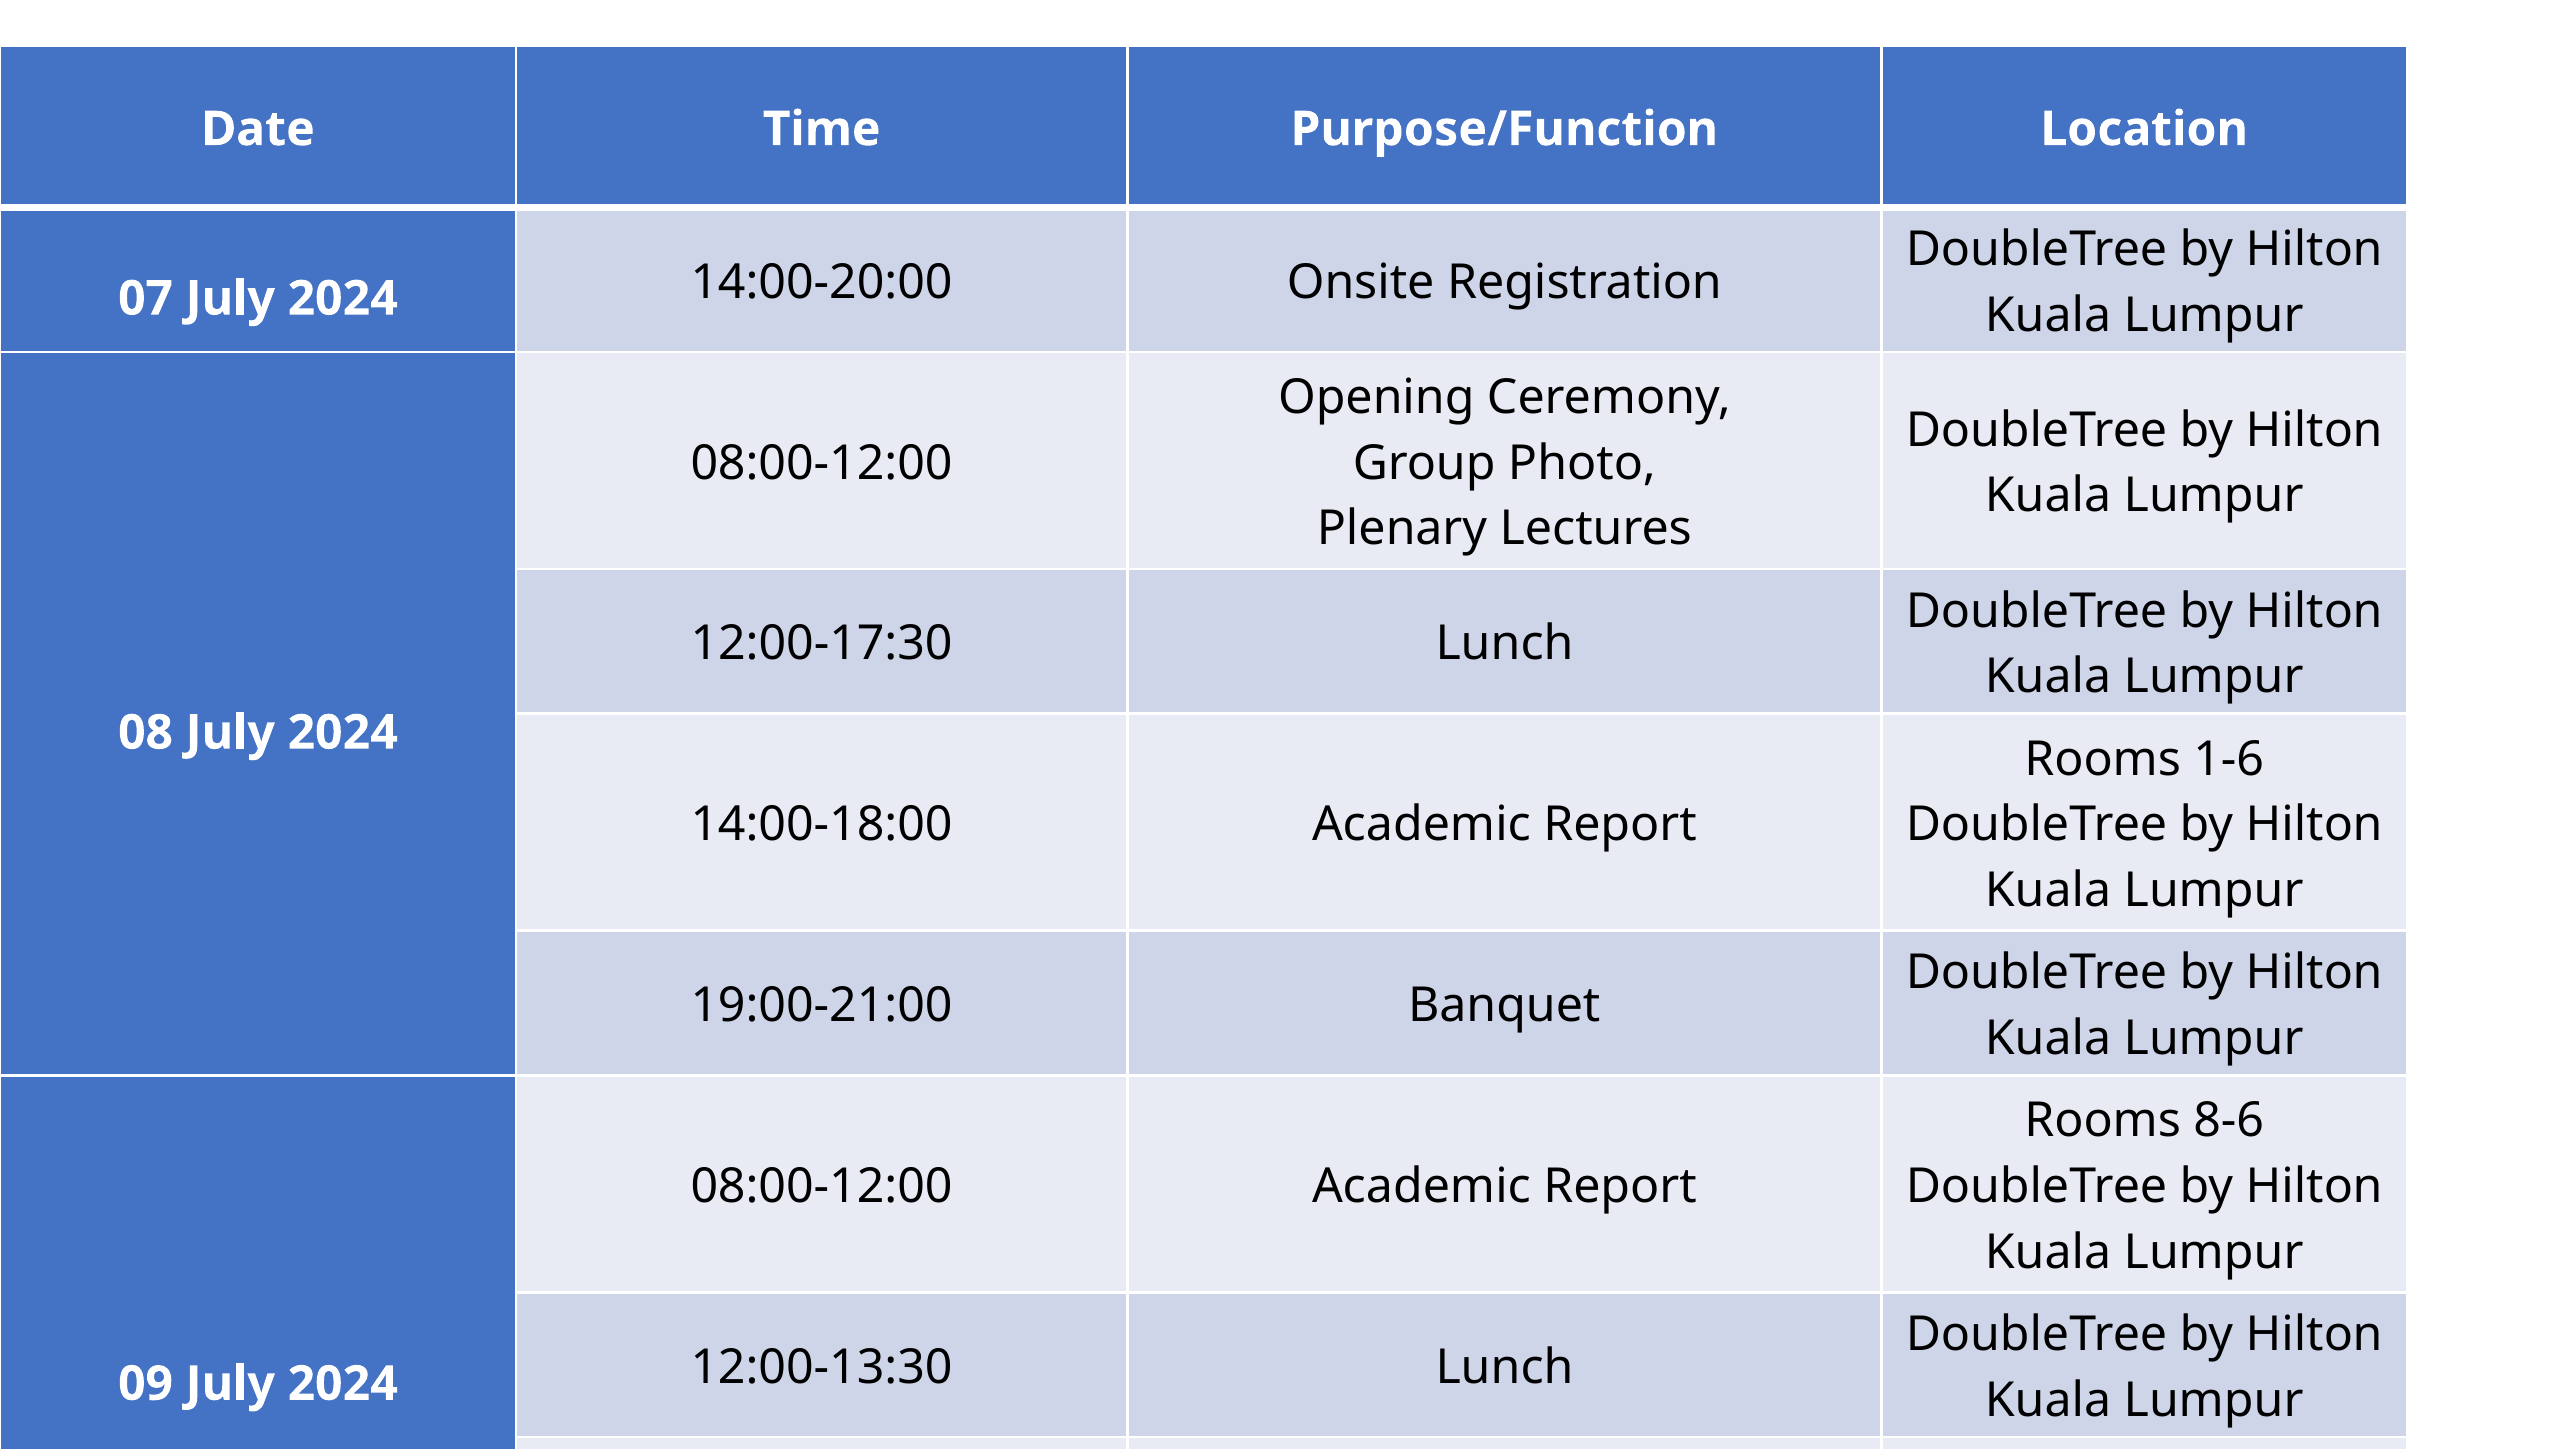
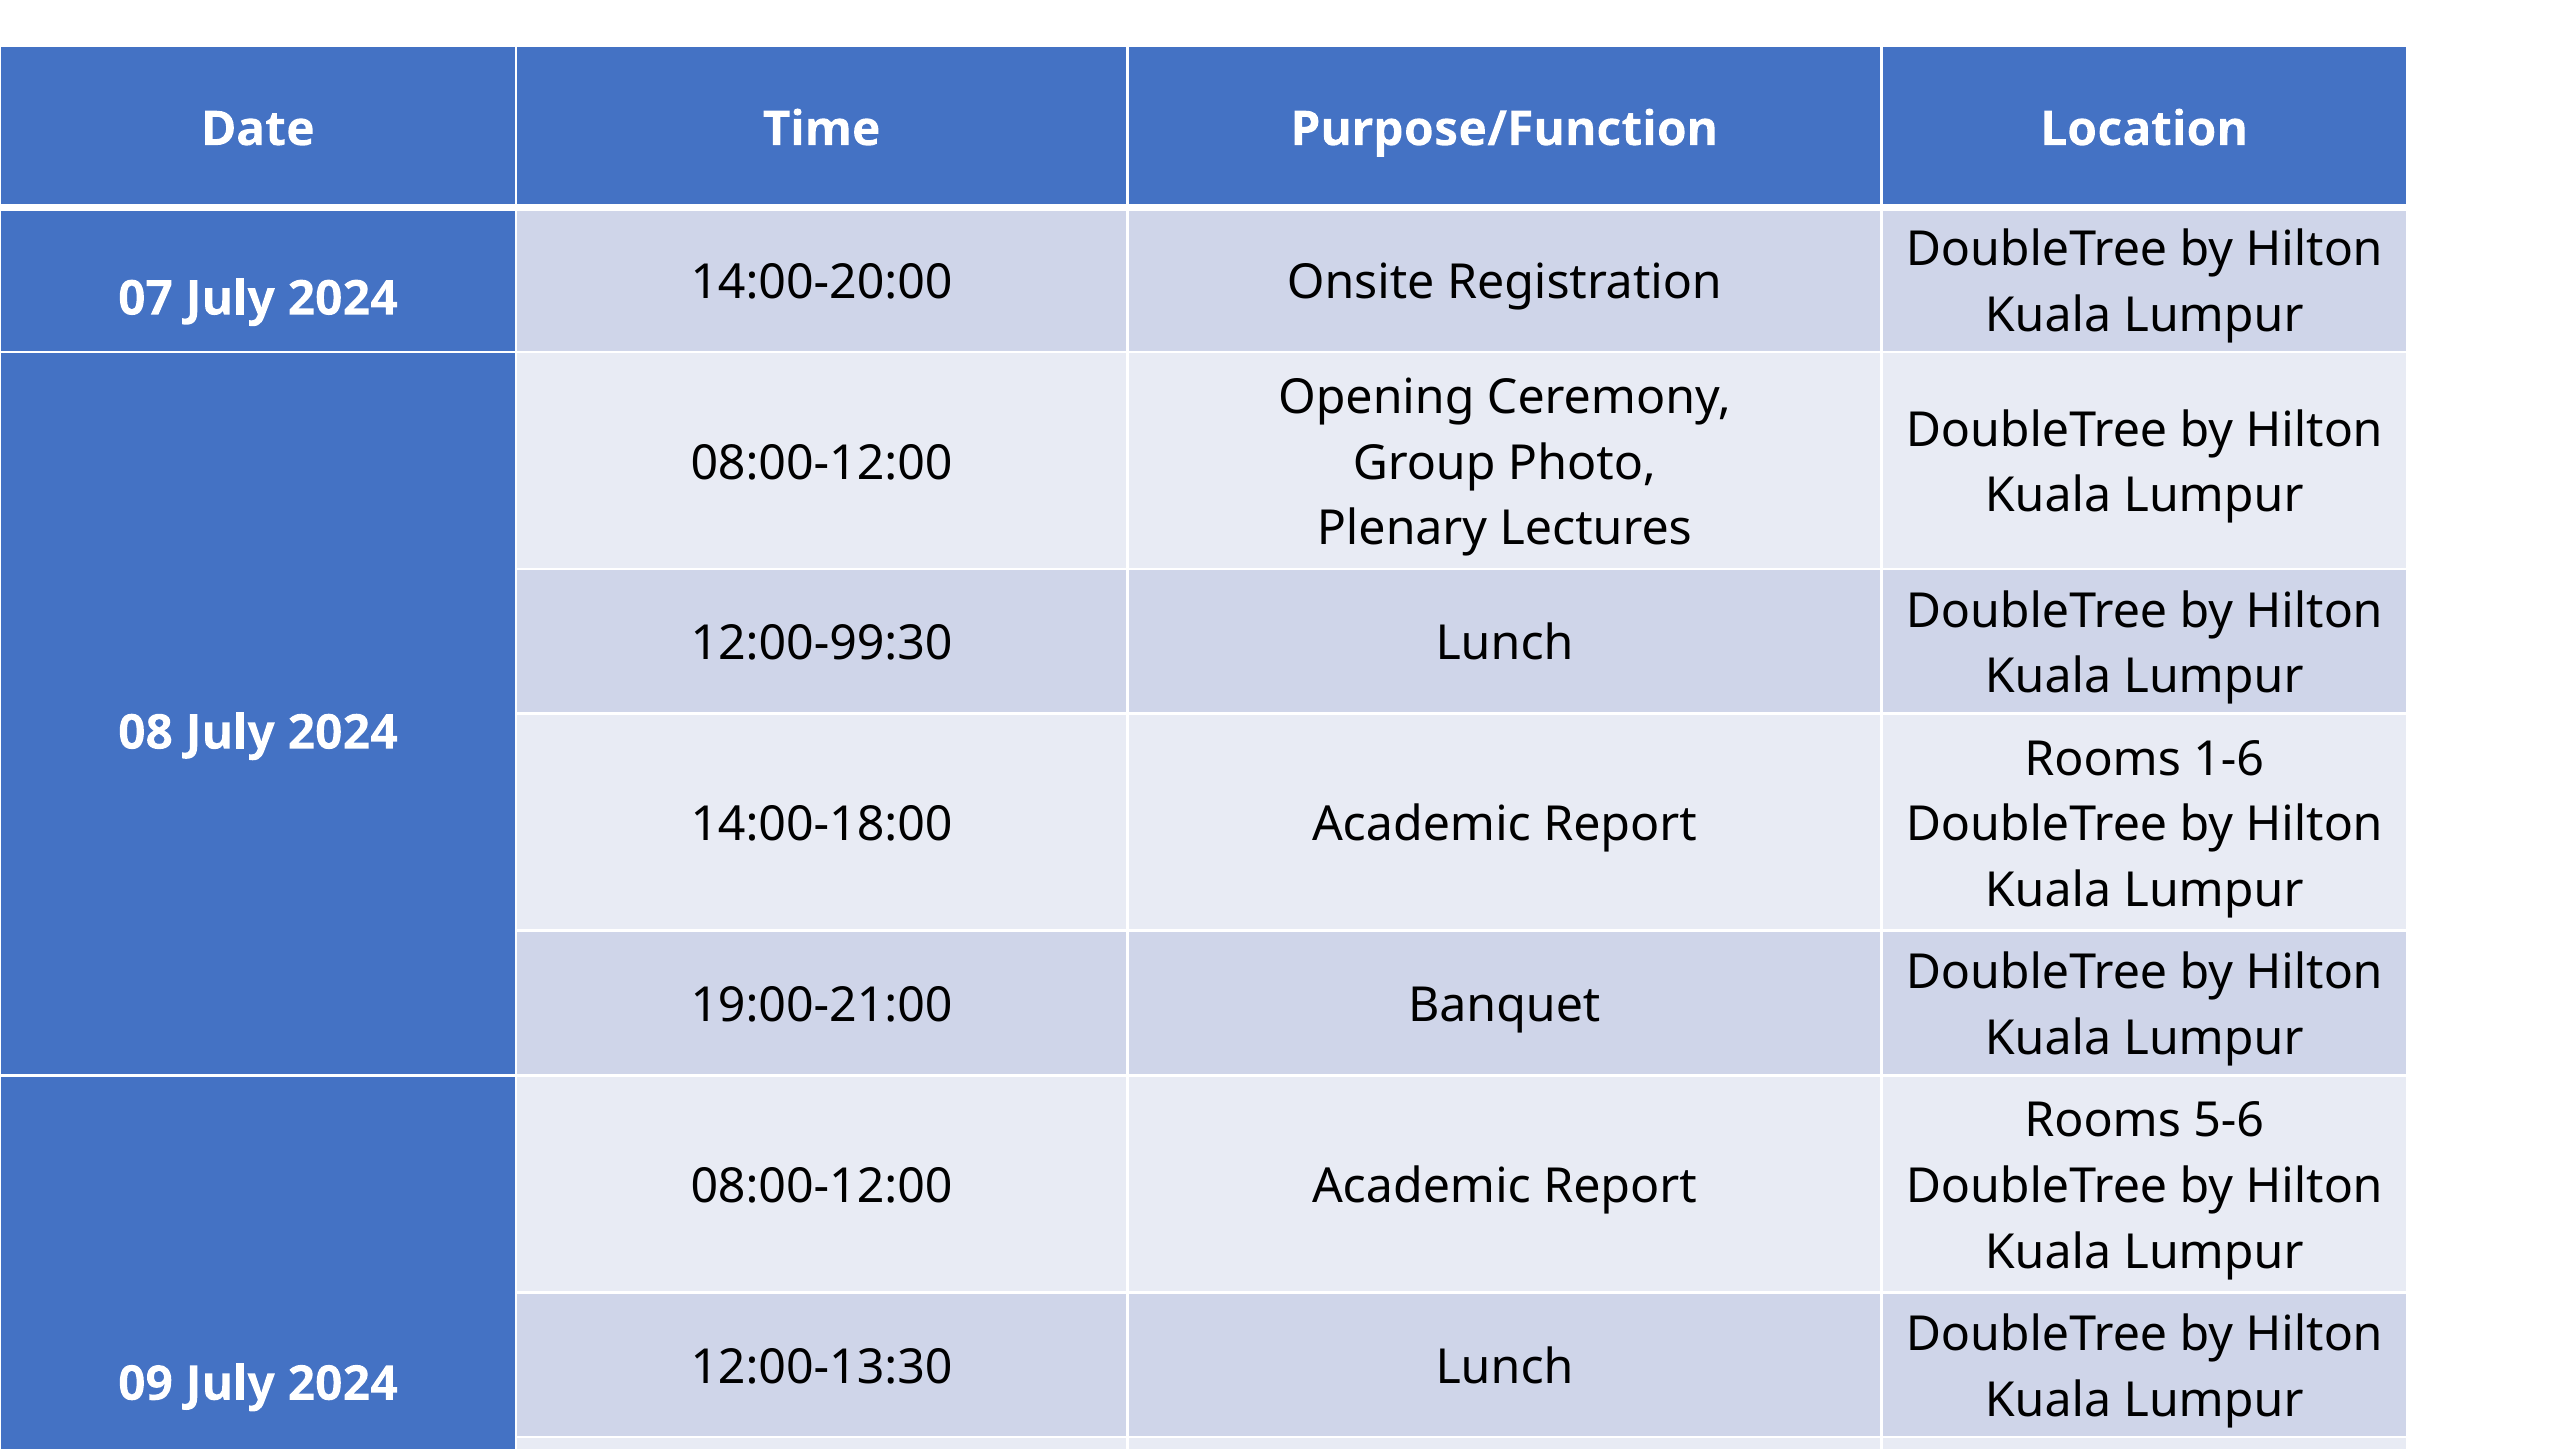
12:00-17:30: 12:00-17:30 -> 12:00-99:30
8-6: 8-6 -> 5-6
